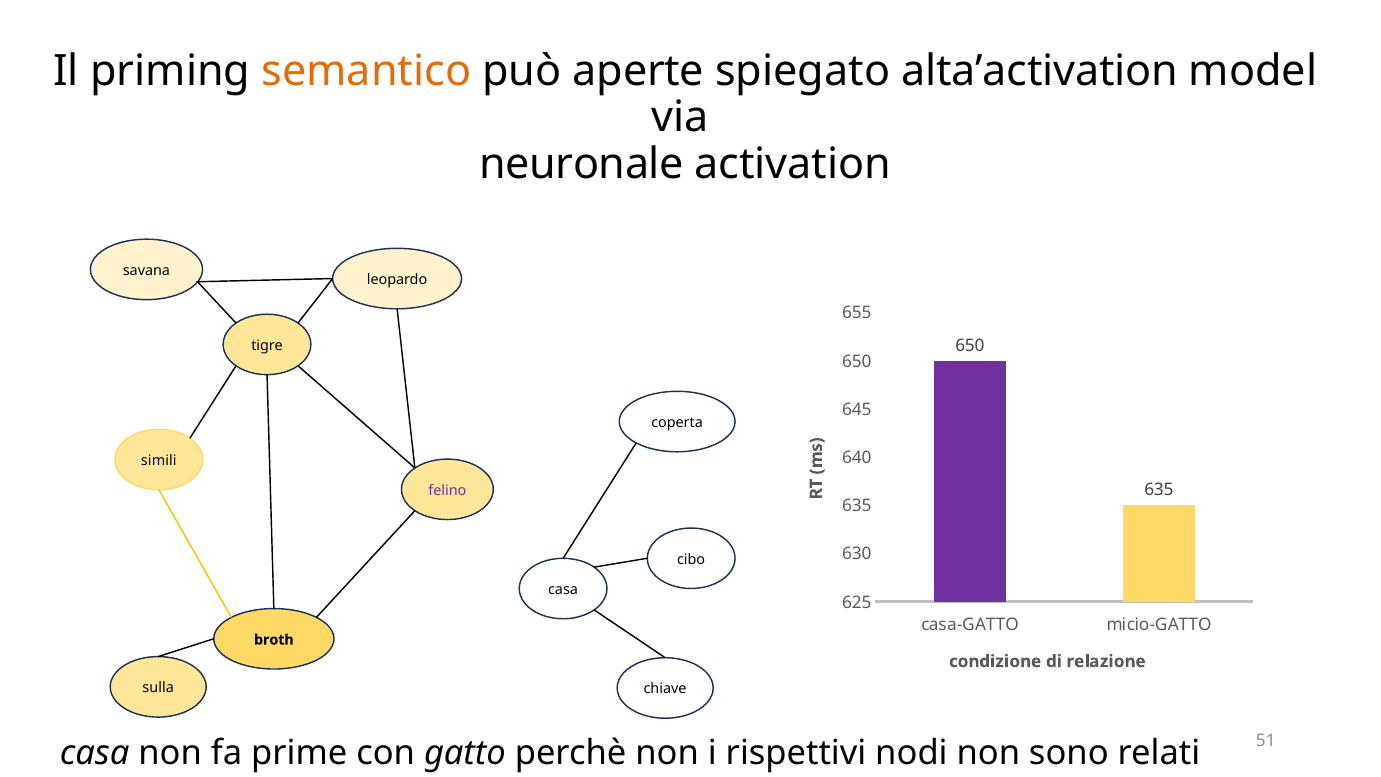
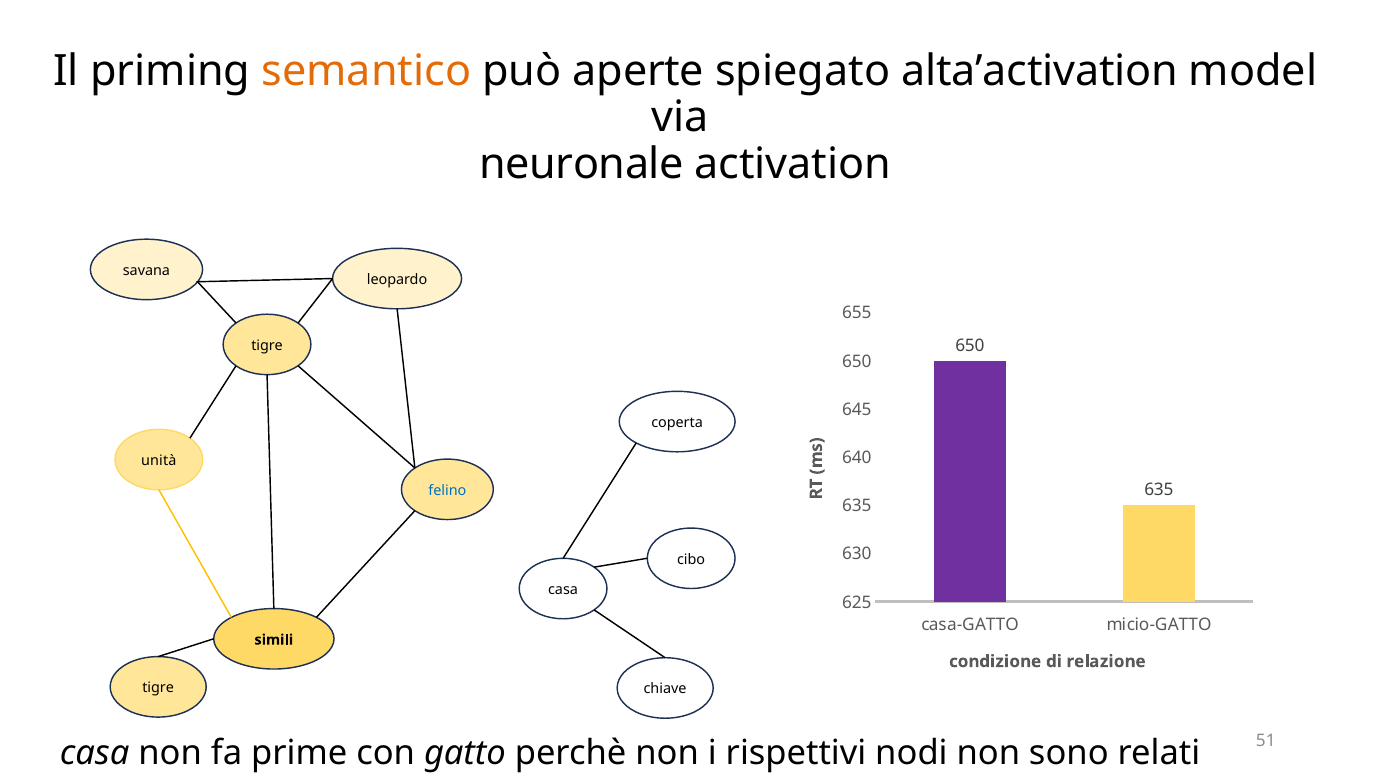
simili: simili -> unità
felino colour: purple -> blue
broth: broth -> simili
sulla at (158, 688): sulla -> tigre
